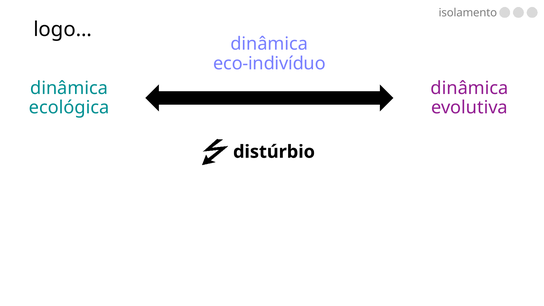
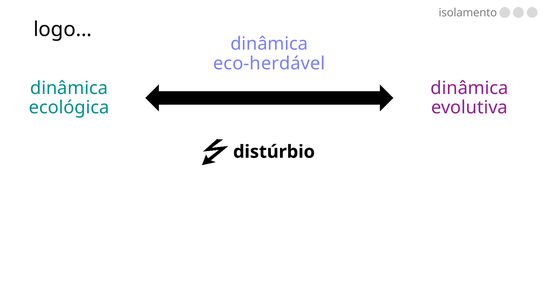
eco-indivíduo: eco-indivíduo -> eco-herdável
